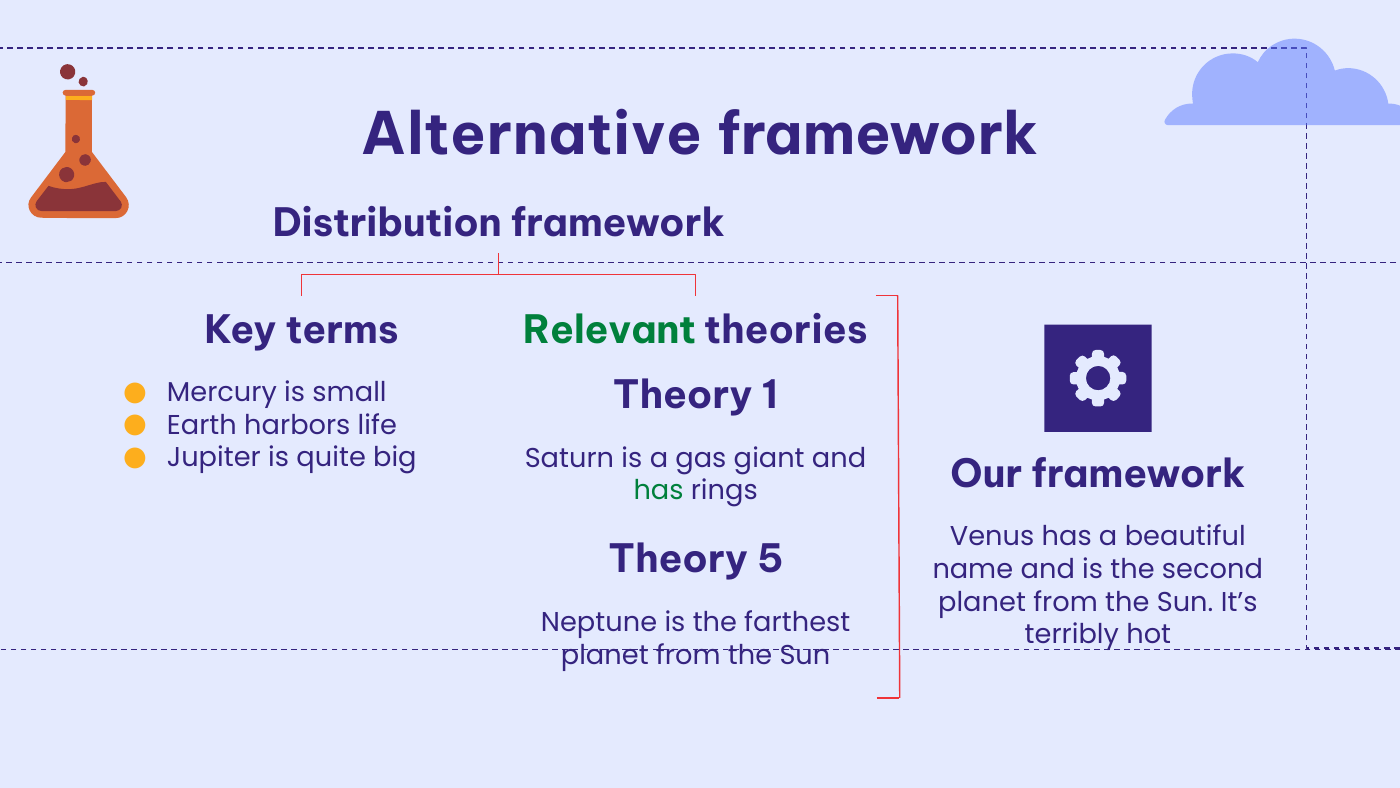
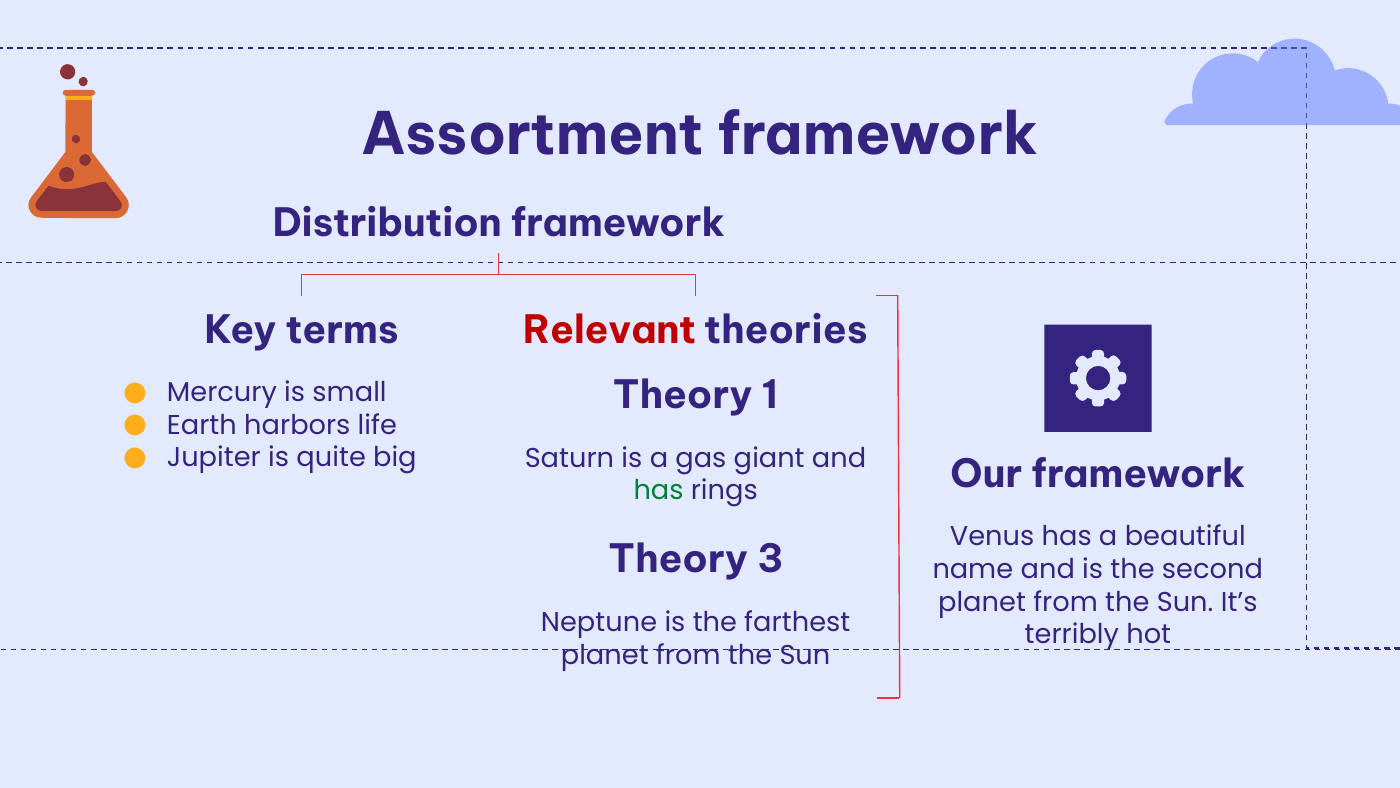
Alternative: Alternative -> Assortment
Relevant colour: green -> red
5: 5 -> 3
